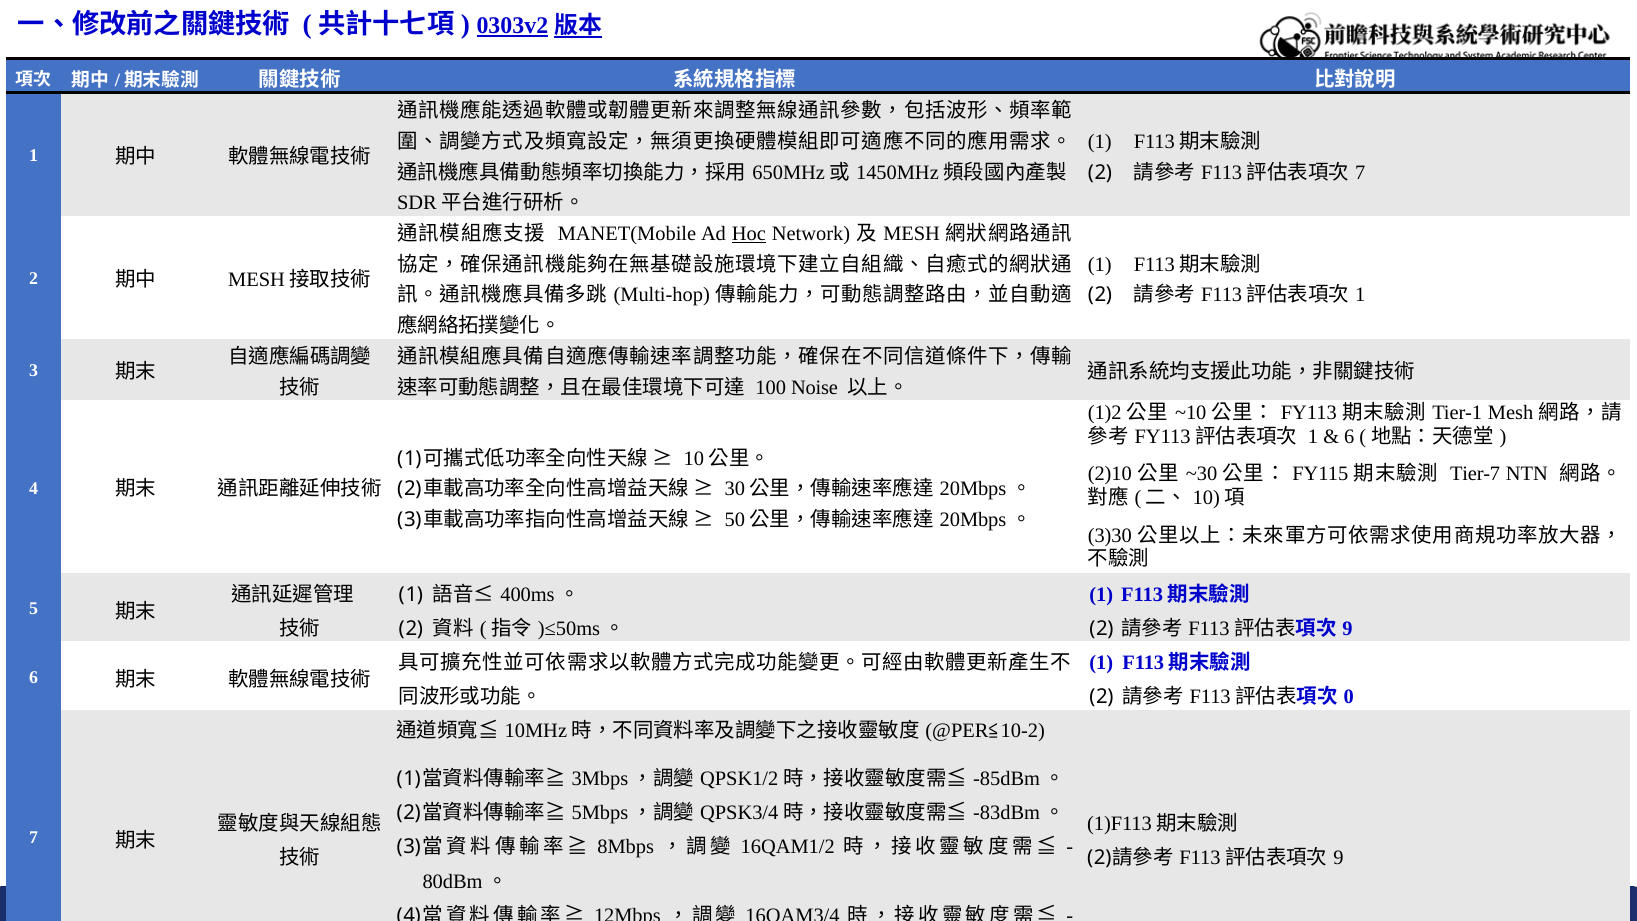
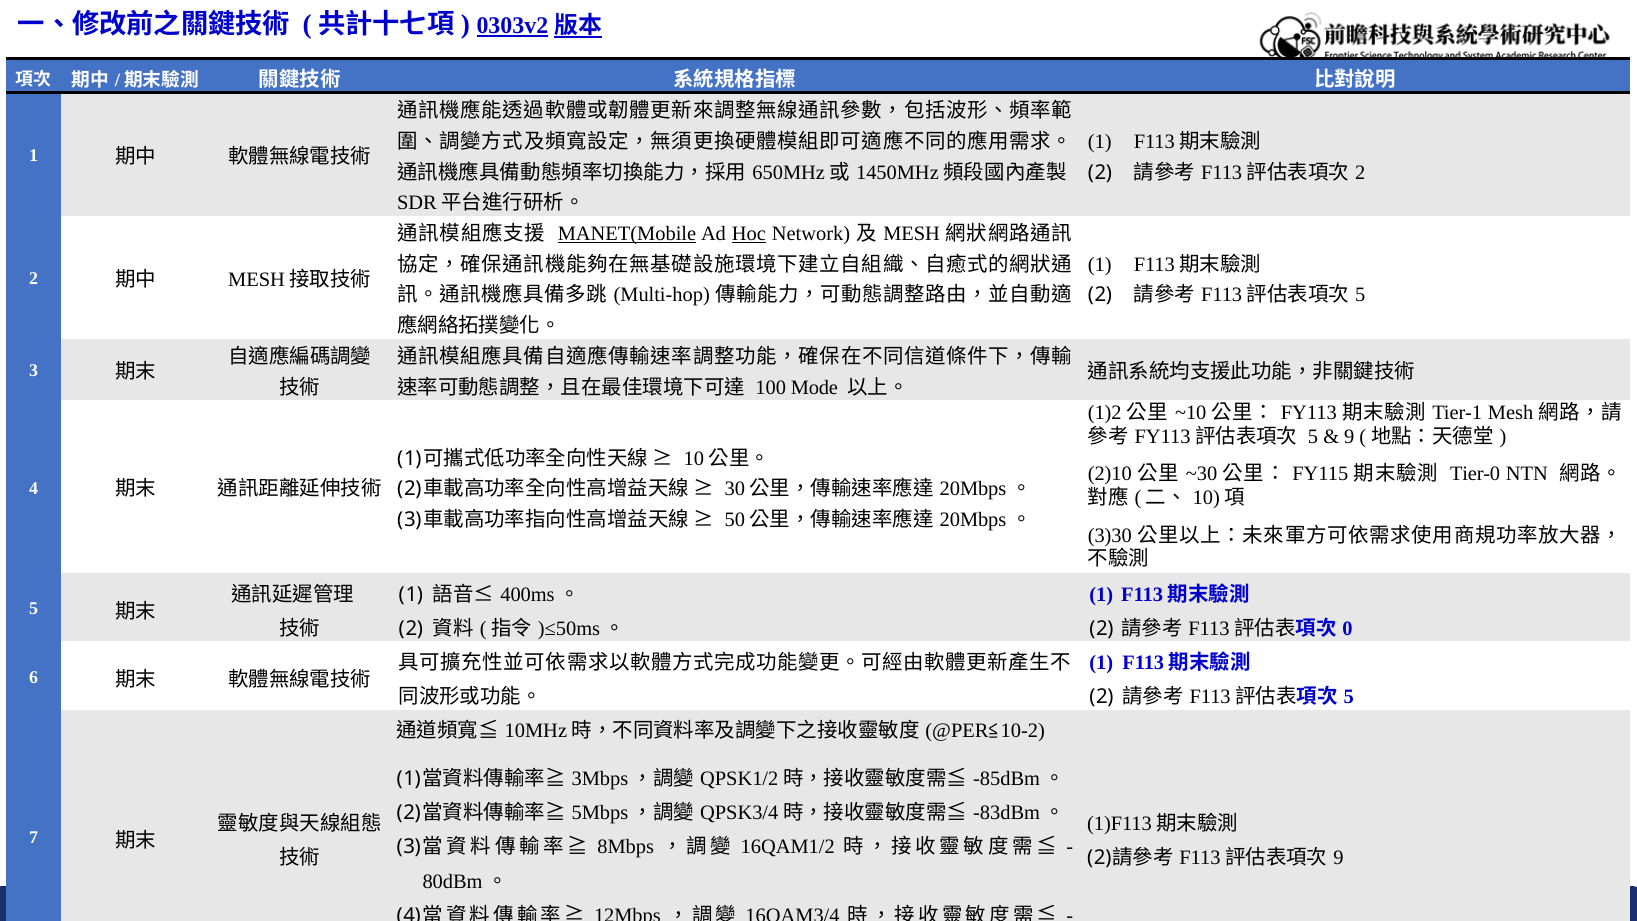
7 at (1360, 172): 7 -> 2
MANET(Mobile underline: none -> present
1 at (1360, 295): 1 -> 5
Noise: Noise -> Mode
1 at (1313, 436): 1 -> 5
6 at (1349, 436): 6 -> 9
Tier-7: Tier-7 -> Tier-0
9 at (1348, 629): 9 -> 0
0 at (1349, 697): 0 -> 5
